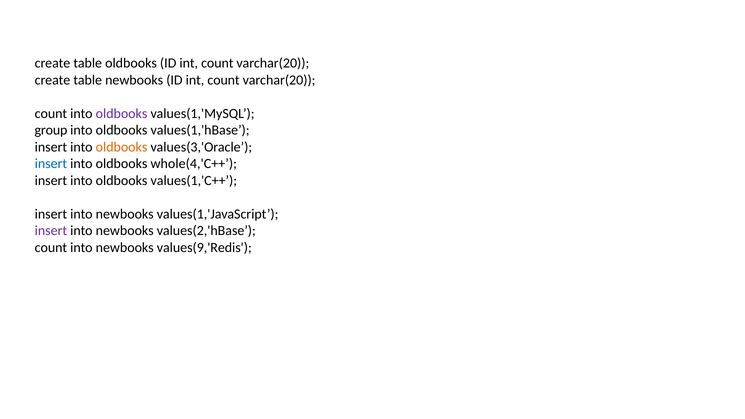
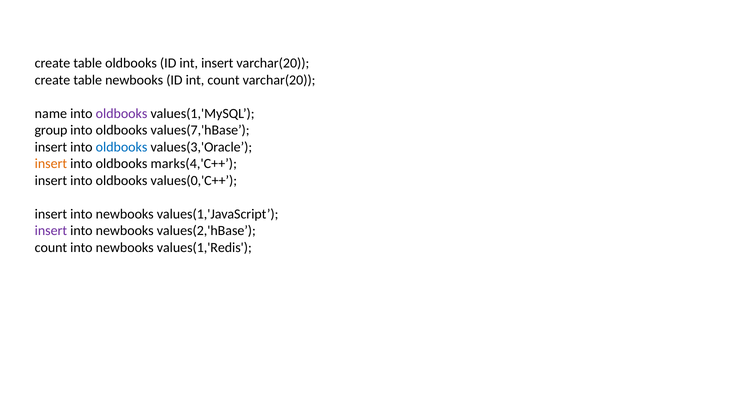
oldbooks ID int count: count -> insert
count at (51, 114): count -> name
values(1,'hBase: values(1,'hBase -> values(7,'hBase
oldbooks at (122, 147) colour: orange -> blue
insert at (51, 164) colour: blue -> orange
whole(4,'C++: whole(4,'C++ -> marks(4,'C++
values(1,'C++: values(1,'C++ -> values(0,'C++
values(9,'Redis: values(9,'Redis -> values(1,'Redis
